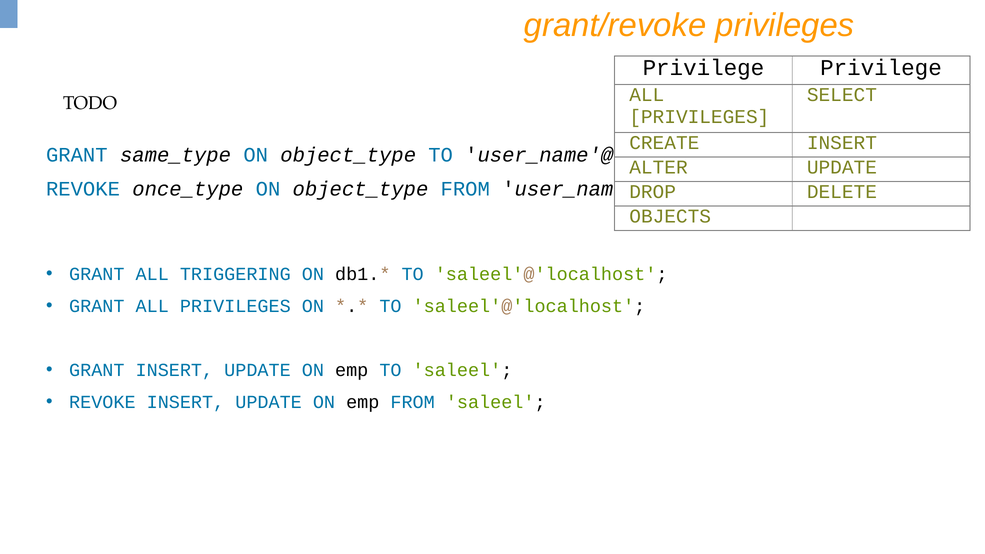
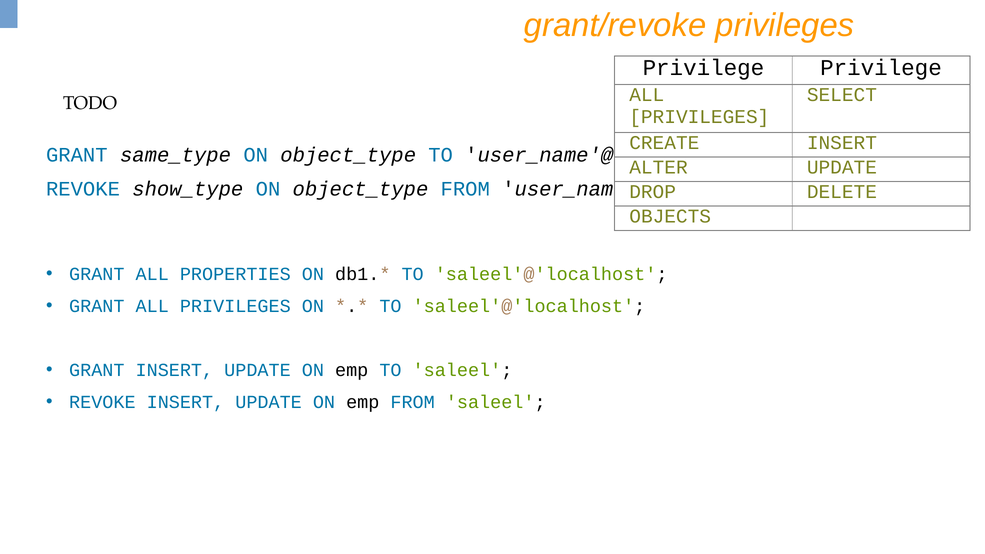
once_type: once_type -> show_type
TRIGGERING: TRIGGERING -> PROPERTIES
